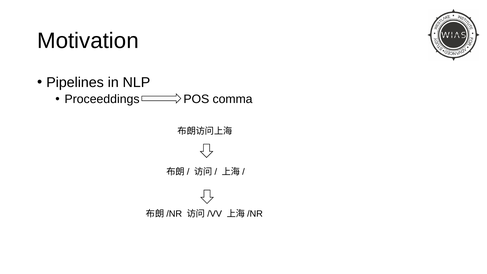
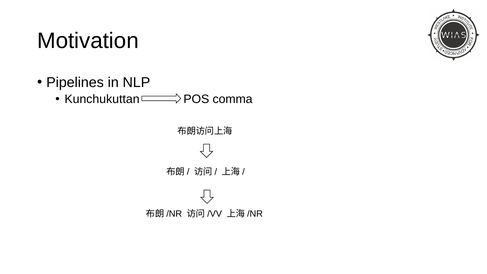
Proceeddings: Proceeddings -> Kunchukuttan
